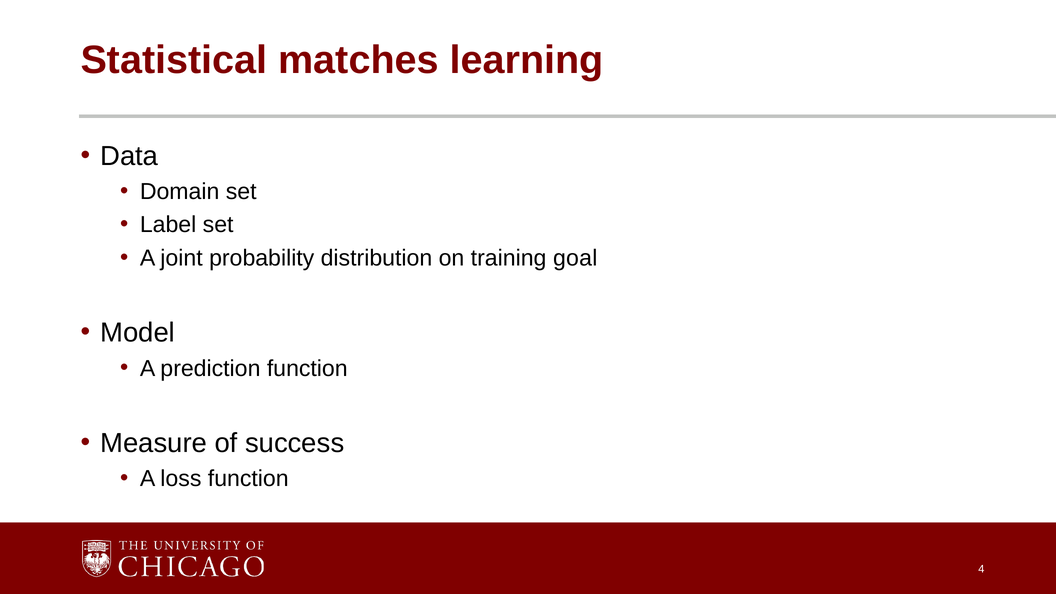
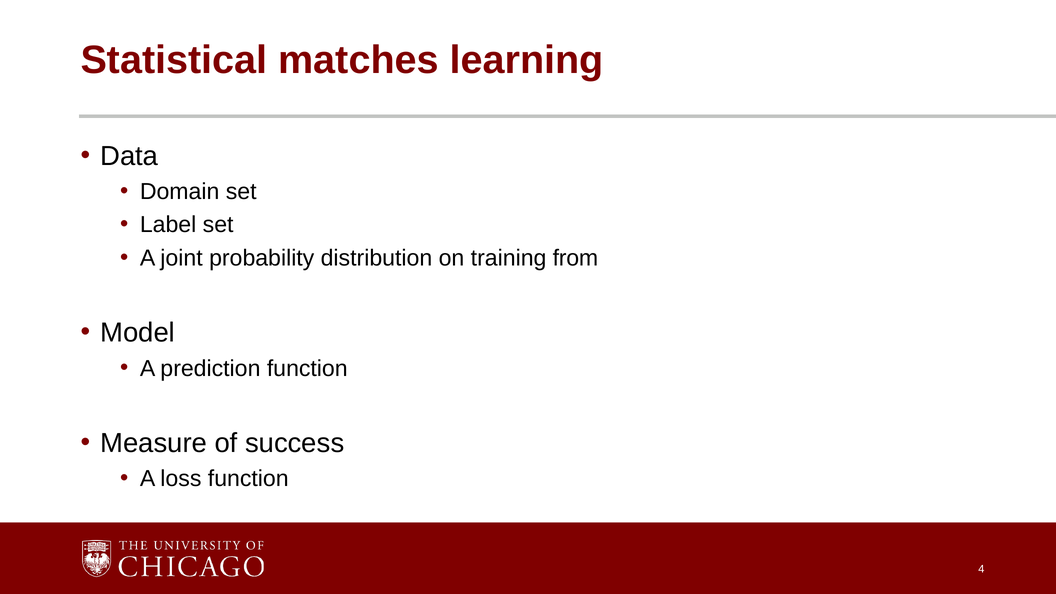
goal: goal -> from
